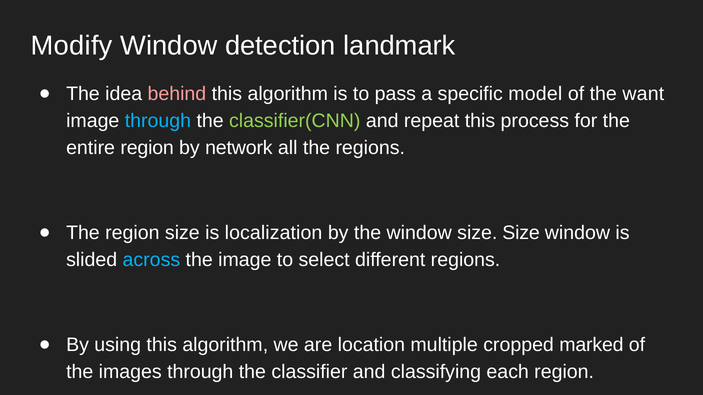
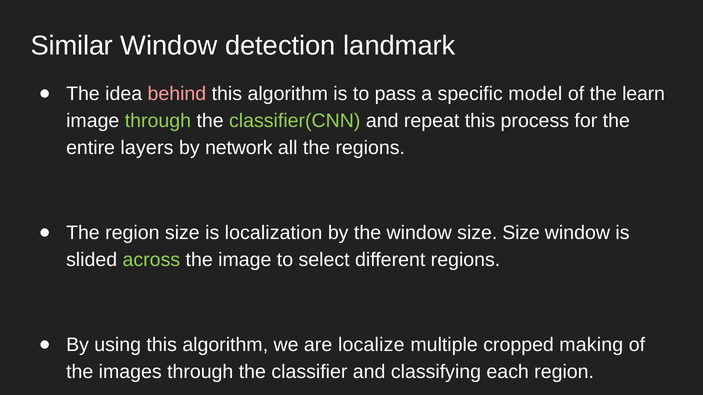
Modify: Modify -> Similar
want: want -> learn
through at (158, 121) colour: light blue -> light green
entire region: region -> layers
across colour: light blue -> light green
location: location -> localize
marked: marked -> making
